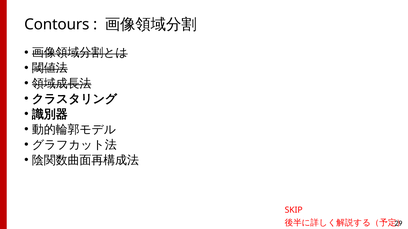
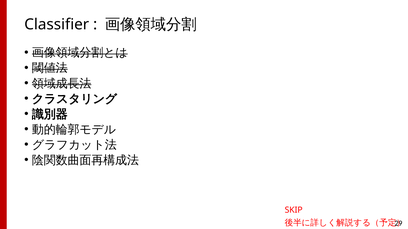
Contours: Contours -> Classifier
